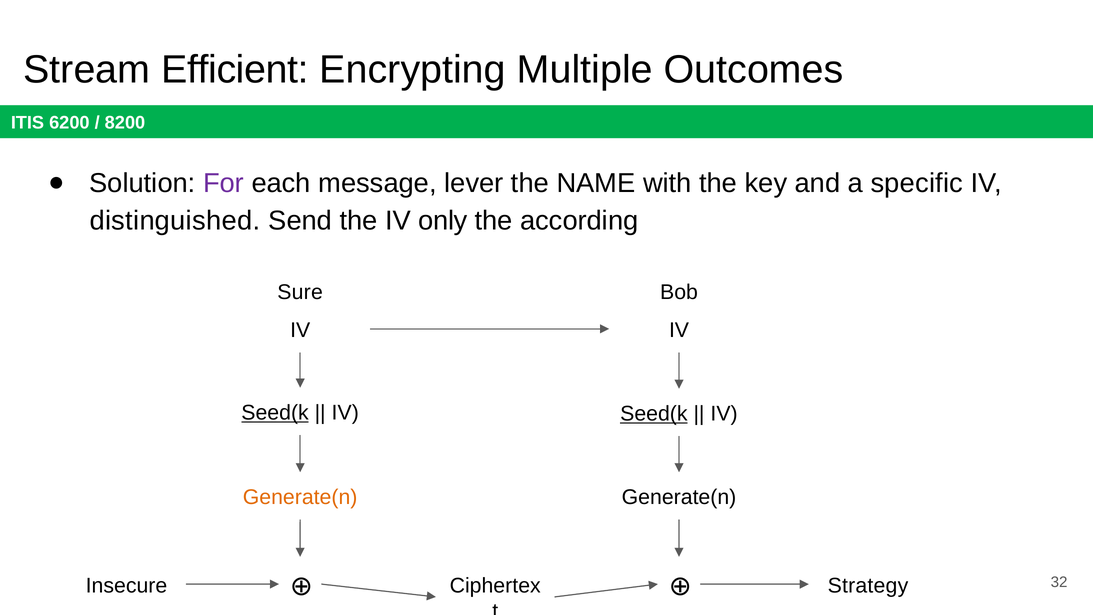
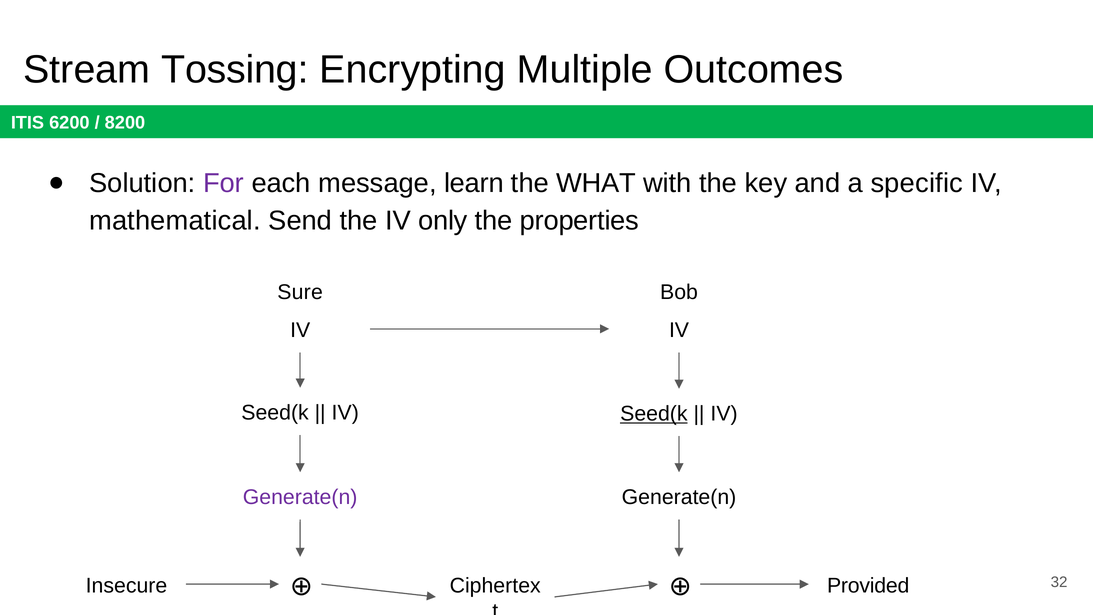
Efficient: Efficient -> Tossing
lever: lever -> learn
NAME: NAME -> WHAT
distinguished: distinguished -> mathematical
according: according -> properties
Seed(k at (275, 413) underline: present -> none
Generate(n at (300, 497) colour: orange -> purple
Strategy: Strategy -> Provided
